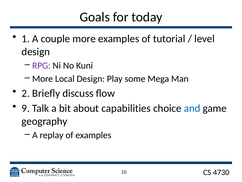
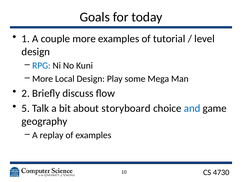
RPG colour: purple -> blue
9: 9 -> 5
capabilities: capabilities -> storyboard
